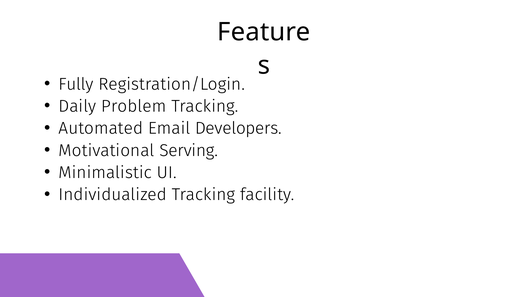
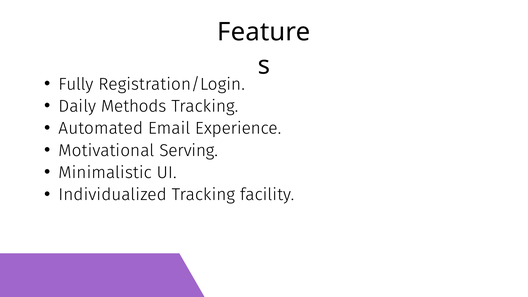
Problem: Problem -> Methods
Developers: Developers -> Experience
